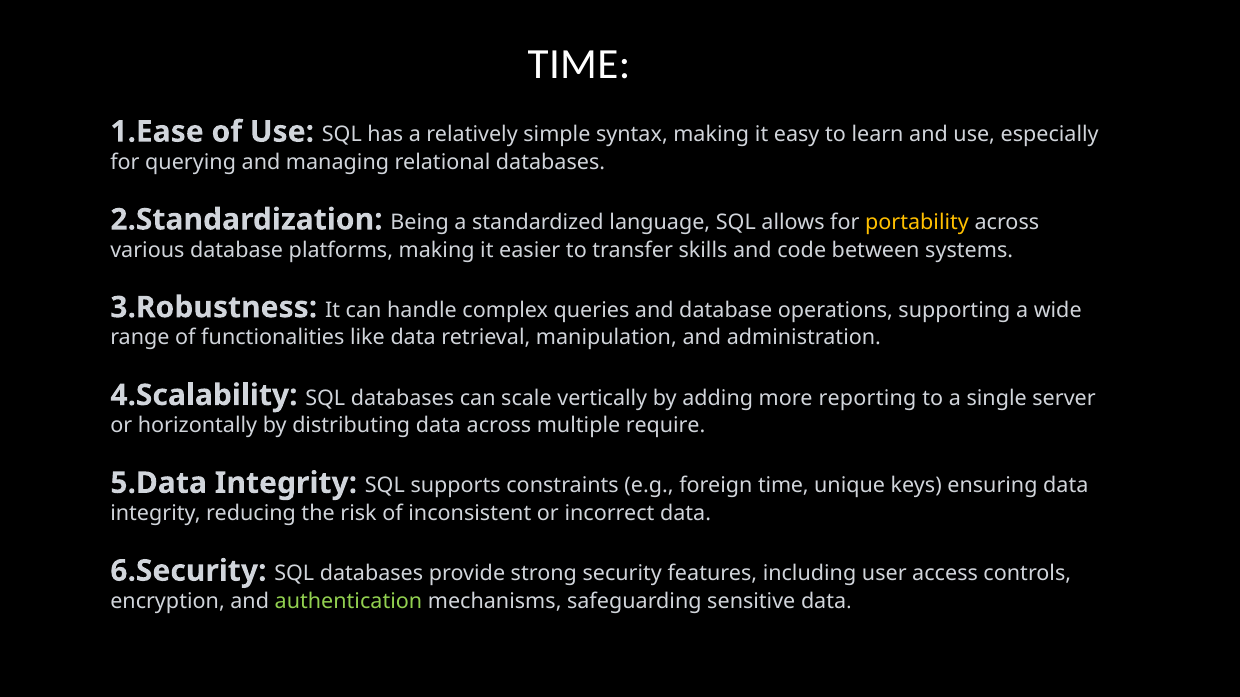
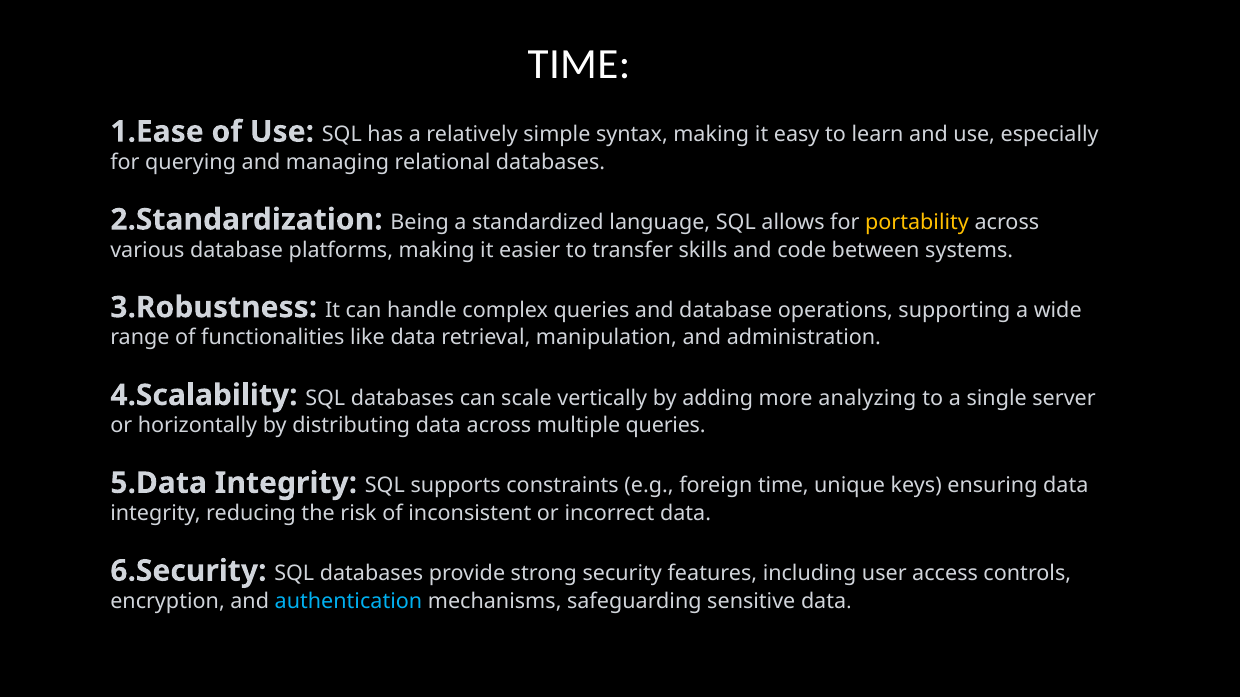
reporting: reporting -> analyzing
multiple require: require -> queries
authentication colour: light green -> light blue
